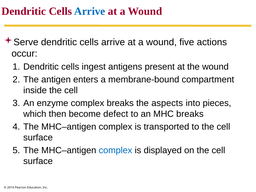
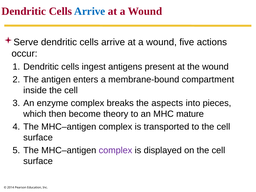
defect: defect -> theory
MHC breaks: breaks -> mature
complex at (115, 150) colour: blue -> purple
